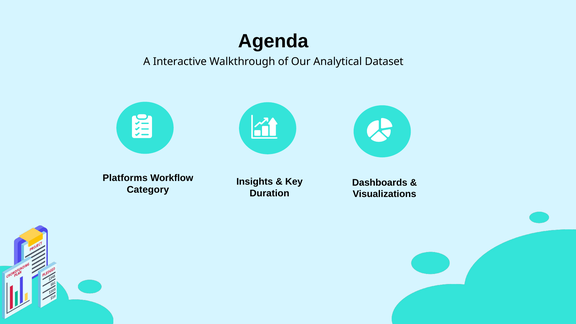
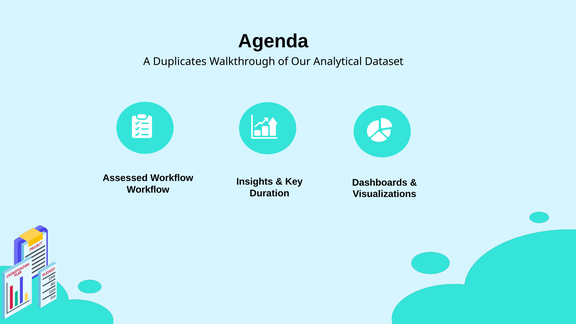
Interactive: Interactive -> Duplicates
Platforms: Platforms -> Assessed
Category at (148, 190): Category -> Workflow
